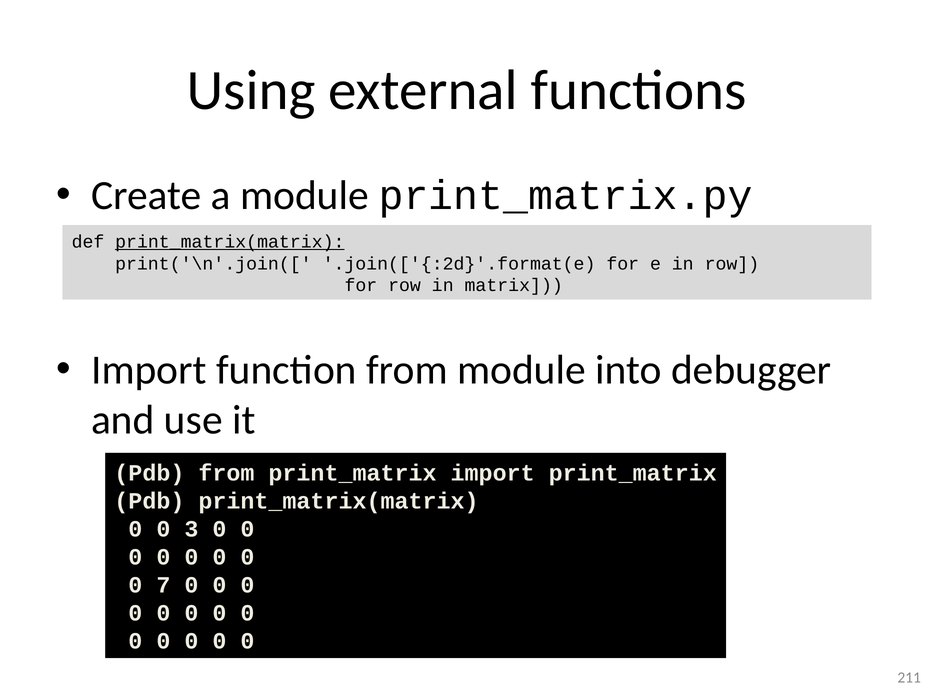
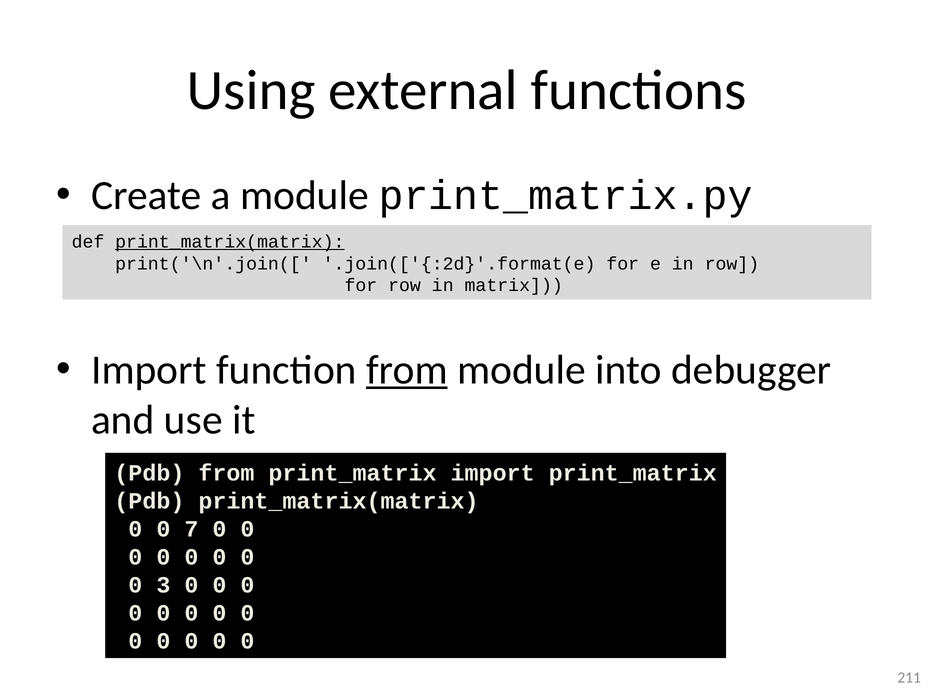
from at (407, 370) underline: none -> present
3: 3 -> 7
7: 7 -> 3
